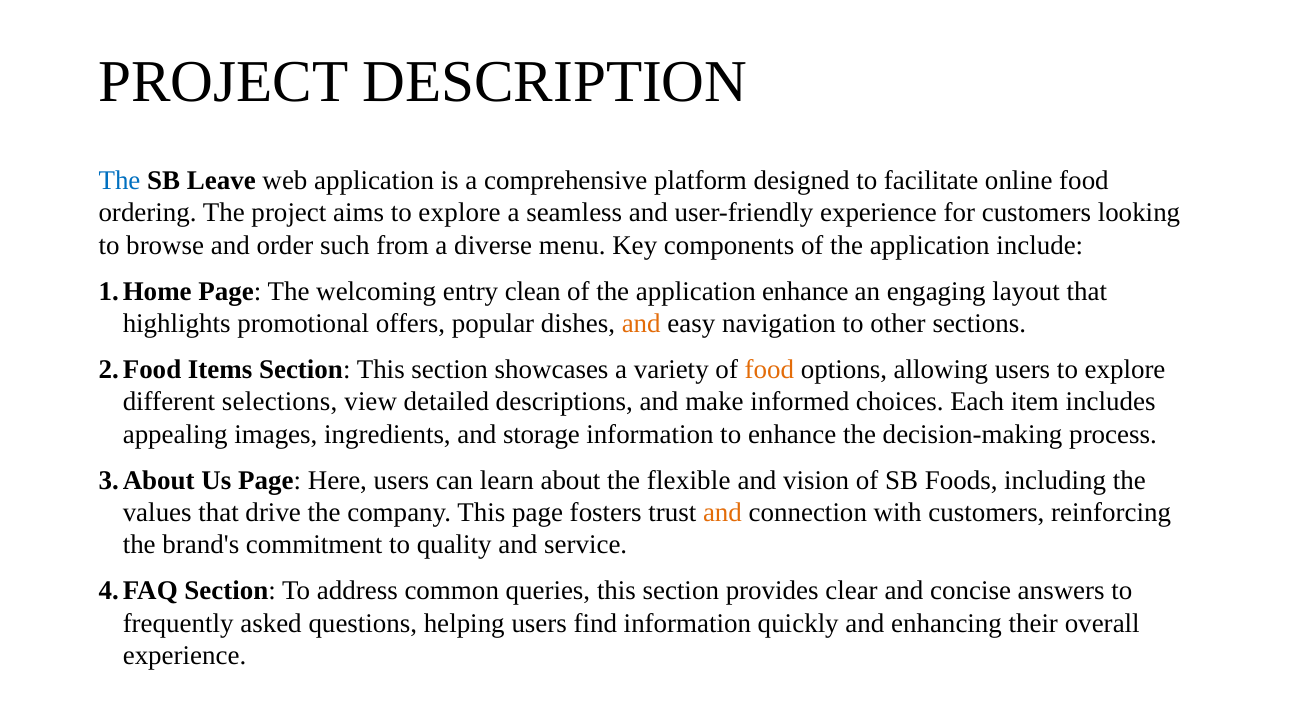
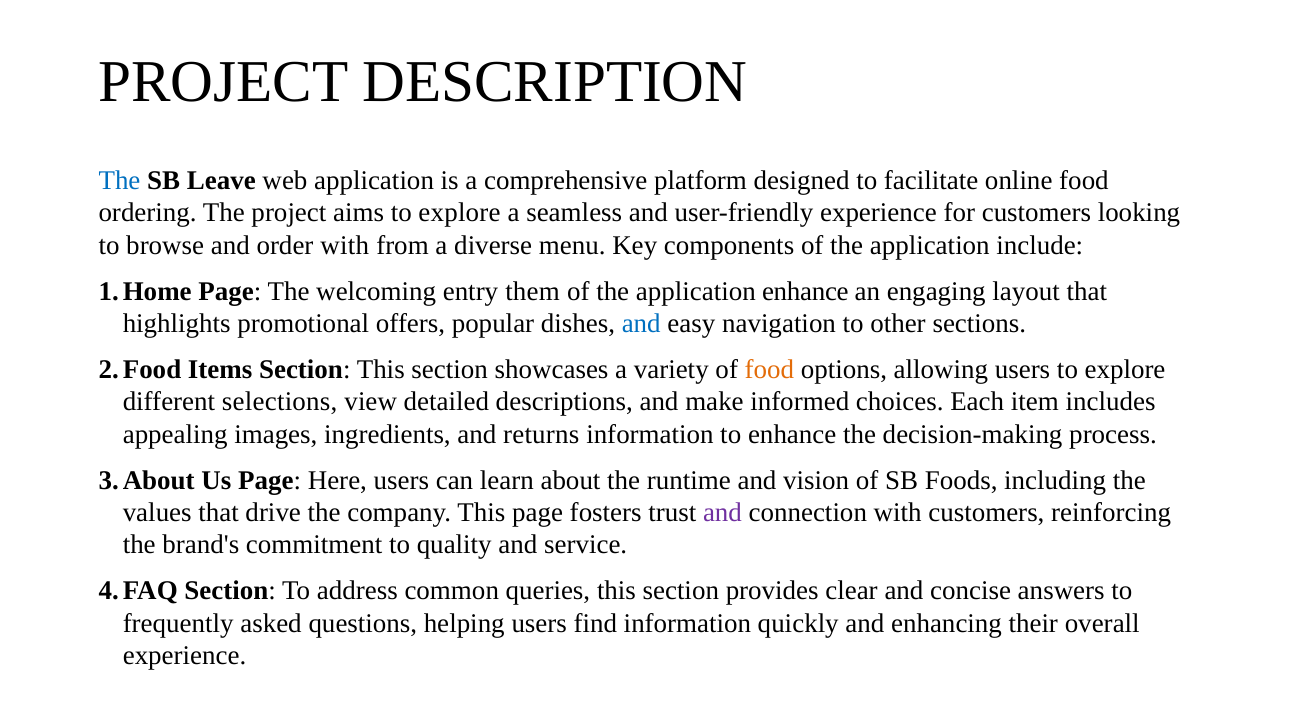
order such: such -> with
clean: clean -> them
and at (641, 323) colour: orange -> blue
storage: storage -> returns
flexible: flexible -> runtime
and at (722, 512) colour: orange -> purple
